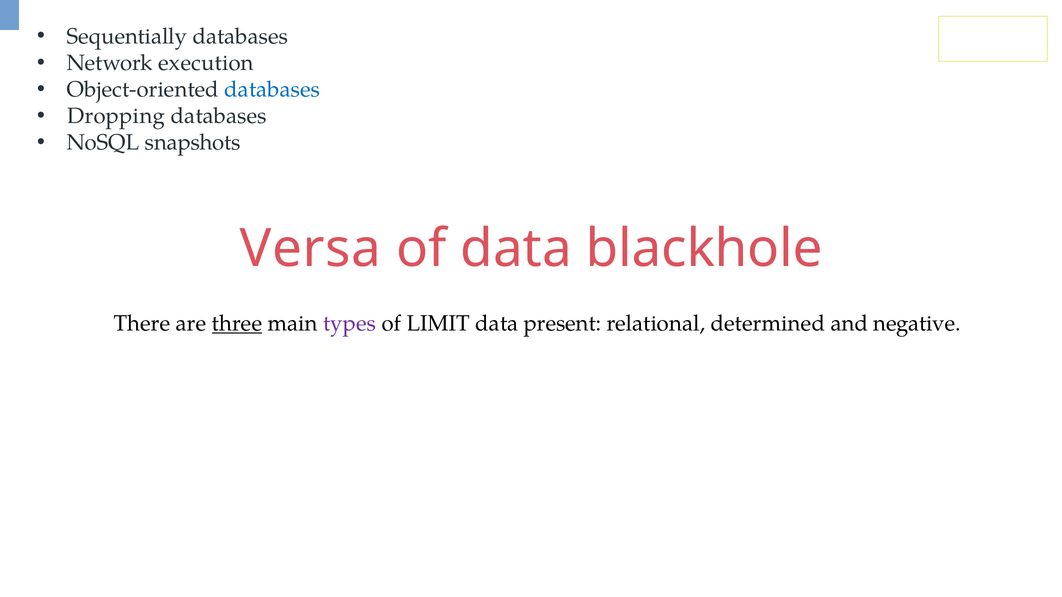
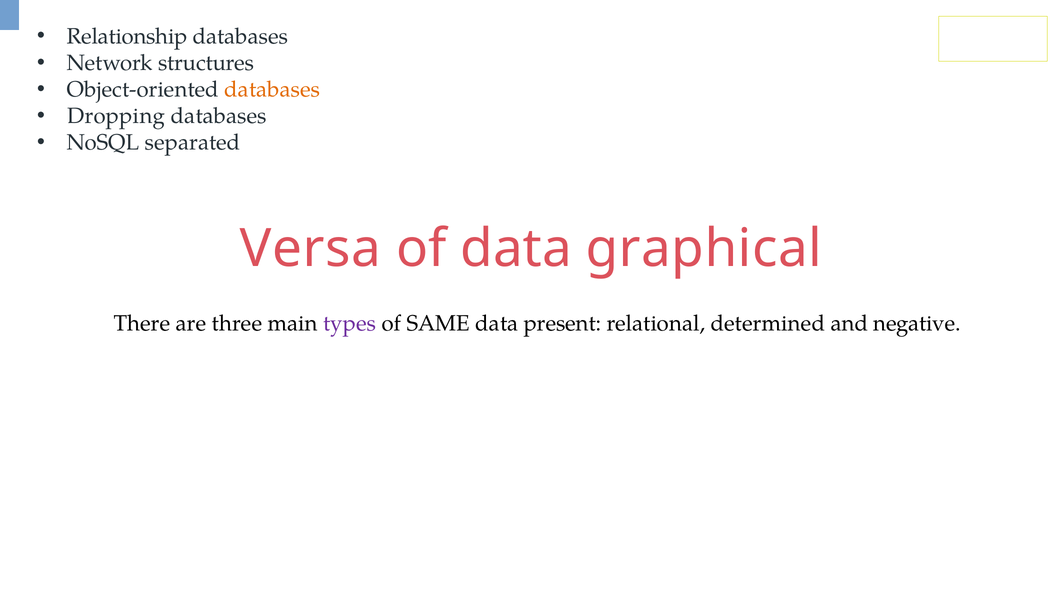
Sequentially: Sequentially -> Relationship
execution: execution -> structures
databases at (272, 90) colour: blue -> orange
snapshots: snapshots -> separated
blackhole: blackhole -> graphical
three underline: present -> none
LIMIT: LIMIT -> SAME
